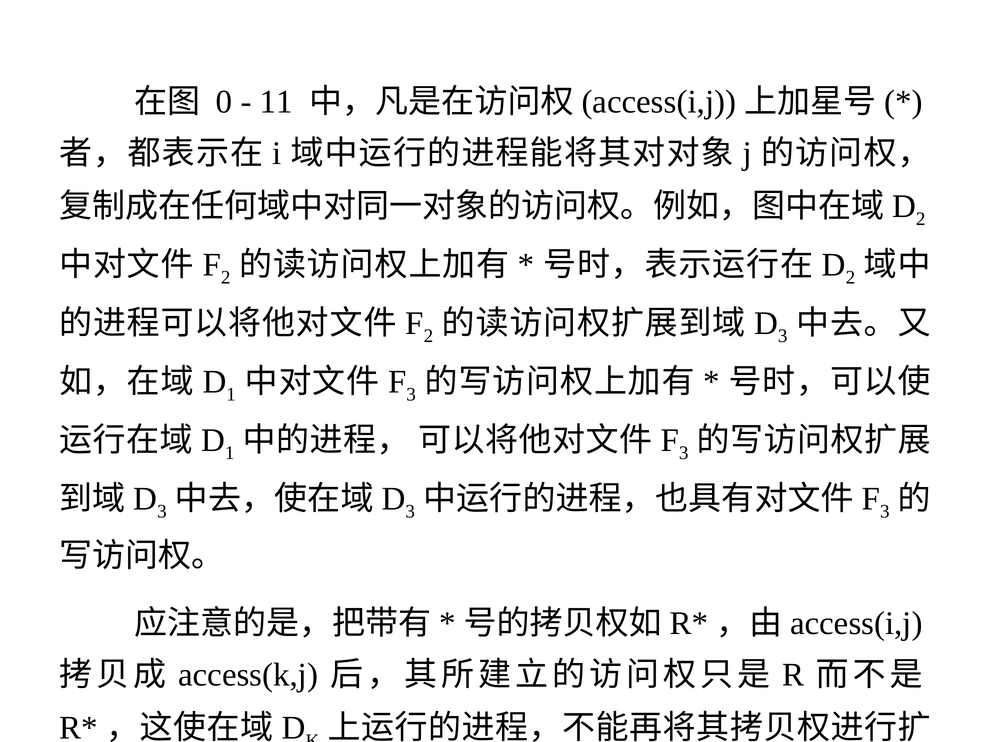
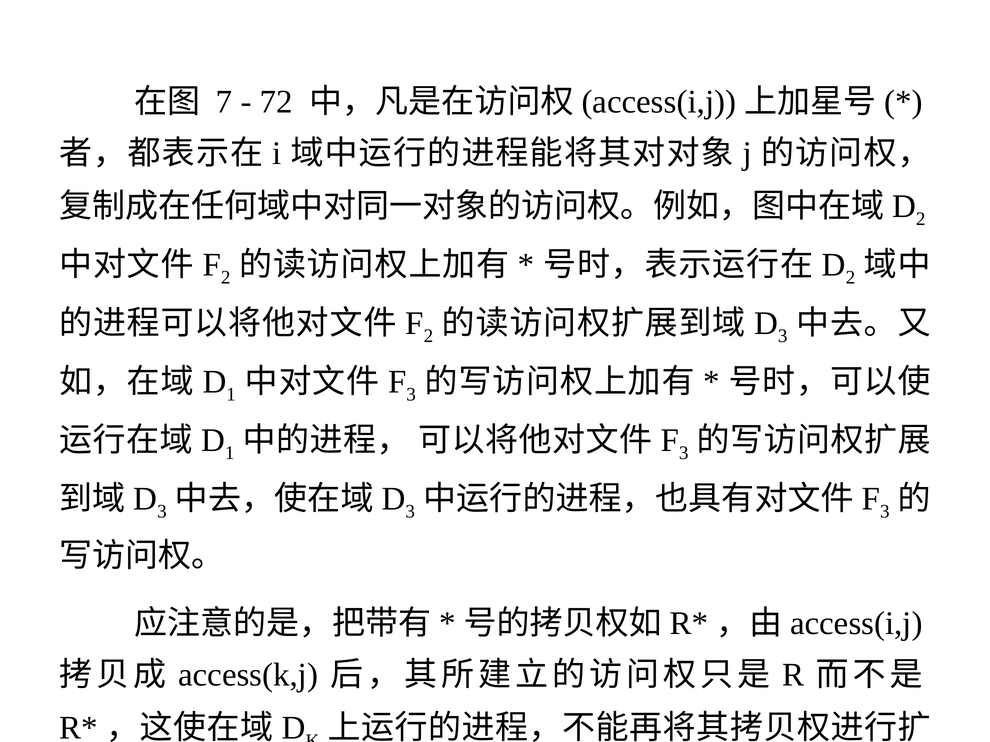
0: 0 -> 7
11: 11 -> 72
